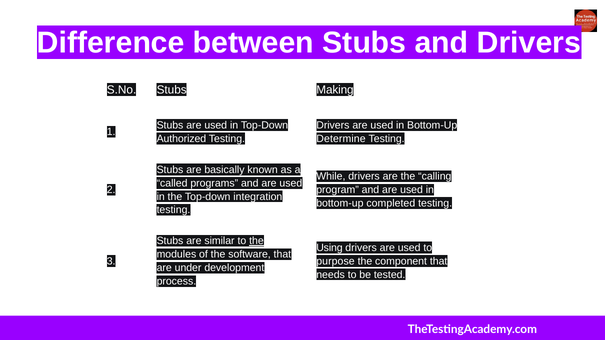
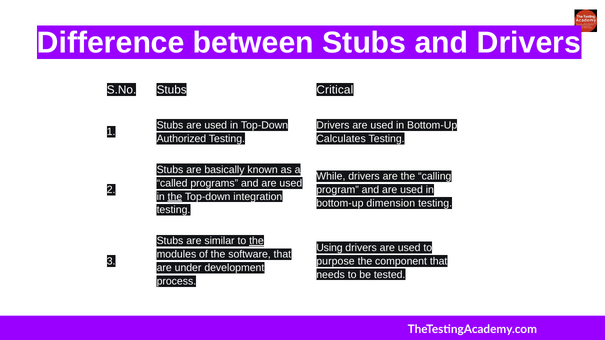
Making: Making -> Critical
Determine: Determine -> Calculates
the at (175, 197) underline: none -> present
completed: completed -> dimension
